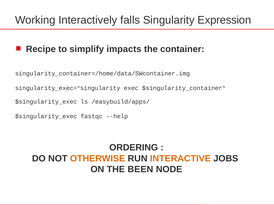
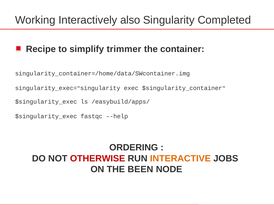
falls: falls -> also
Expression: Expression -> Completed
impacts: impacts -> trimmer
OTHERWISE colour: orange -> red
